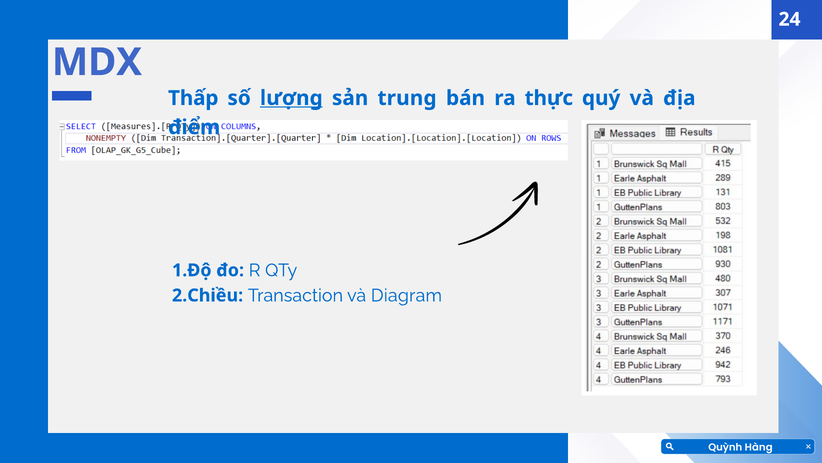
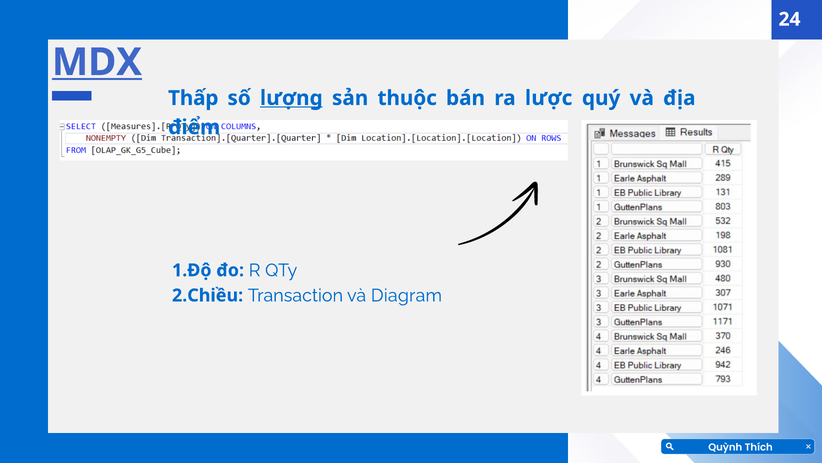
MDX underline: none -> present
trung: trung -> thuộc
thực: thực -> lược
Hàng: Hàng -> Thích
